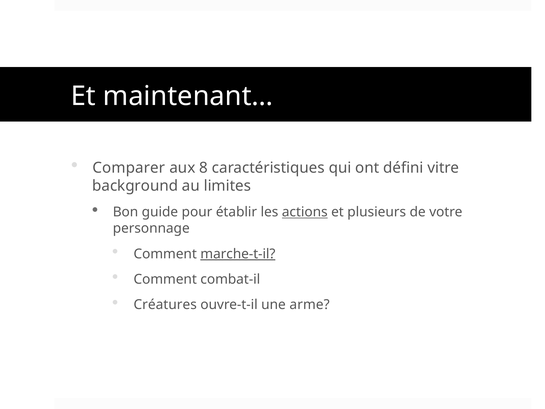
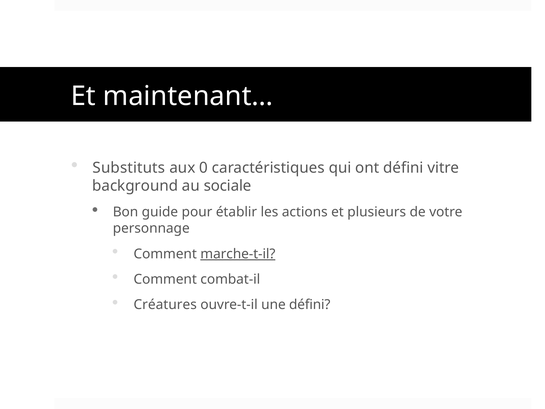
Comparer: Comparer -> Substituts
8: 8 -> 0
limites: limites -> sociale
actions underline: present -> none
une arme: arme -> défini
